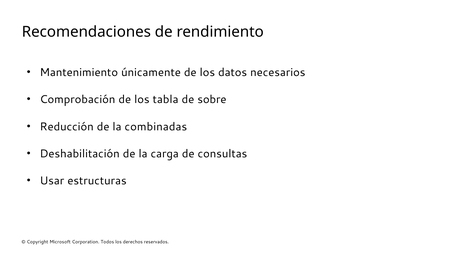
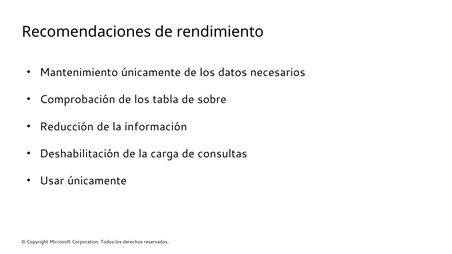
combinadas: combinadas -> información
Usar estructuras: estructuras -> únicamente
